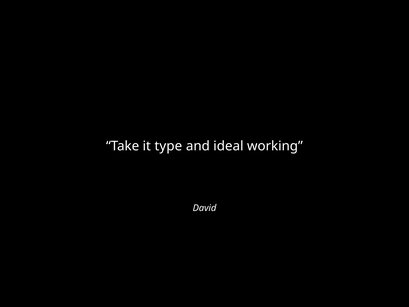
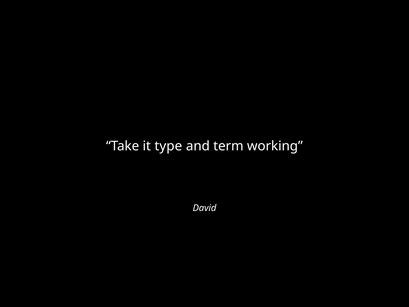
ideal: ideal -> term
